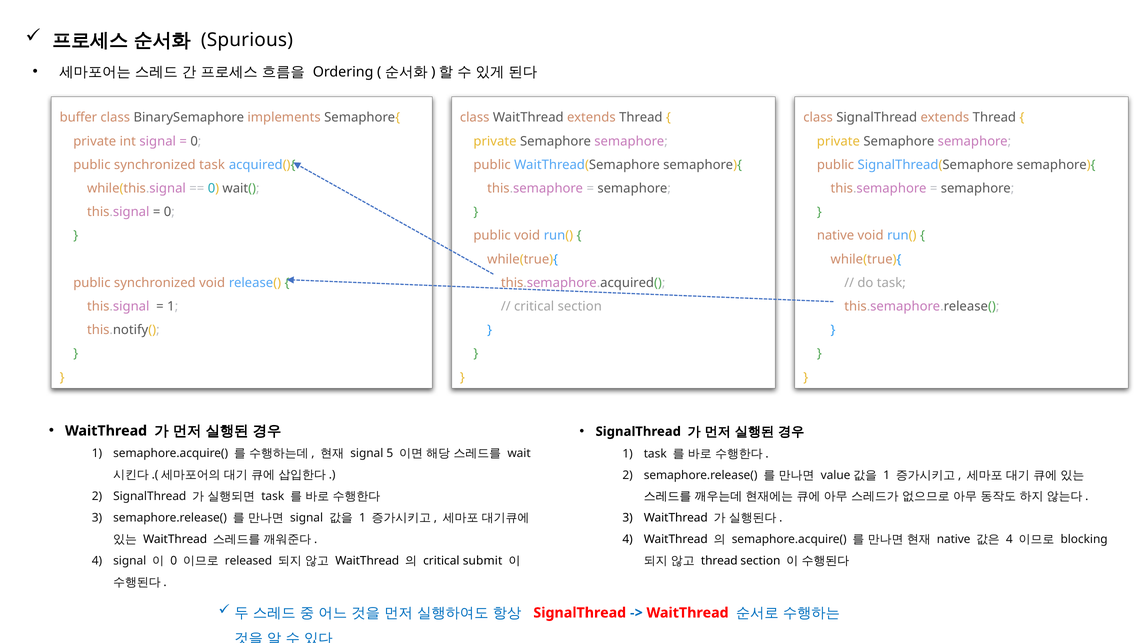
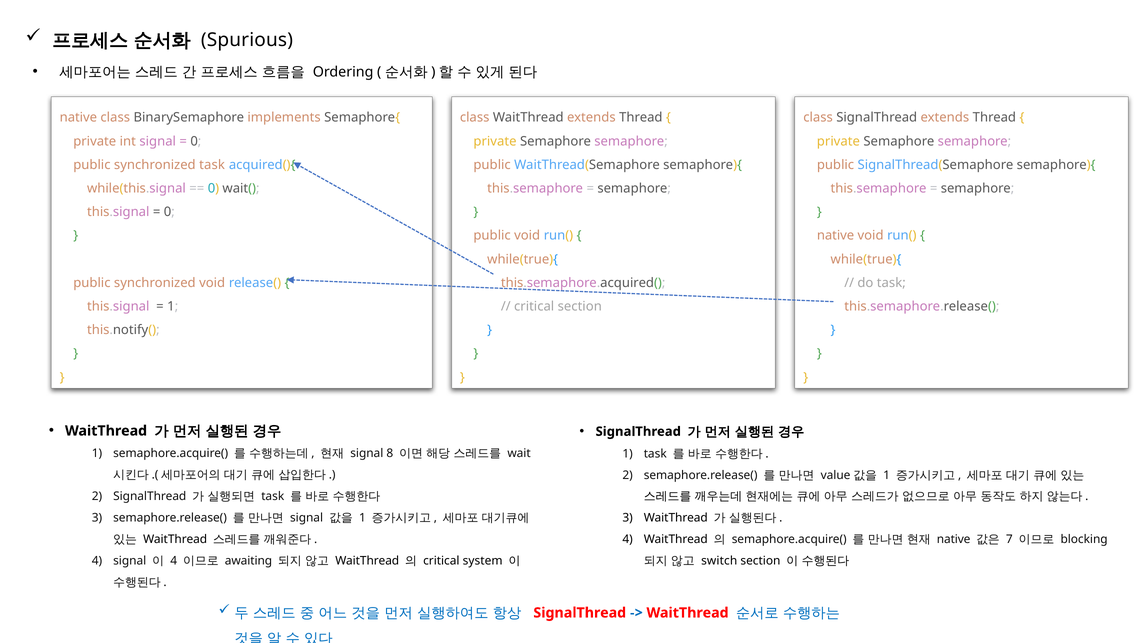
buffer at (78, 118): buffer -> native
5: 5 -> 8
4 at (1009, 539): 4 -> 7
thread at (719, 561): thread -> switch
0 at (174, 561): 0 -> 4
released: released -> awaiting
submit: submit -> system
